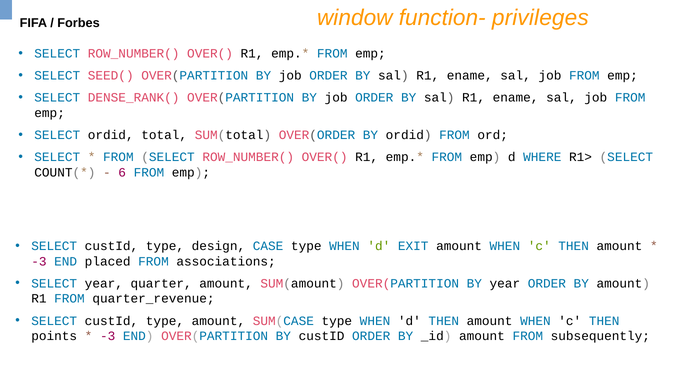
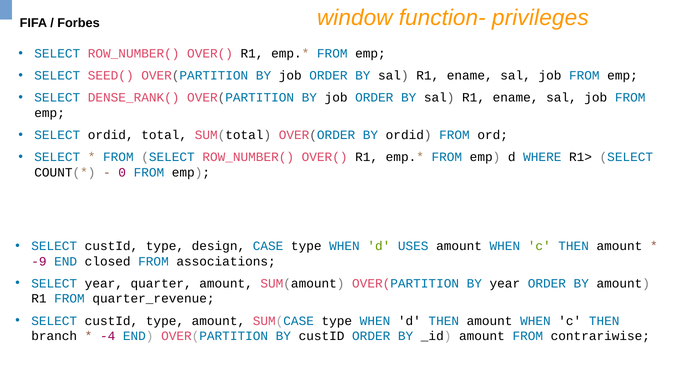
6: 6 -> 0
EXIT: EXIT -> USES
-3 at (39, 261): -3 -> -9
placed: placed -> closed
points: points -> branch
-3 at (108, 336): -3 -> -4
subsequently: subsequently -> contrariwise
